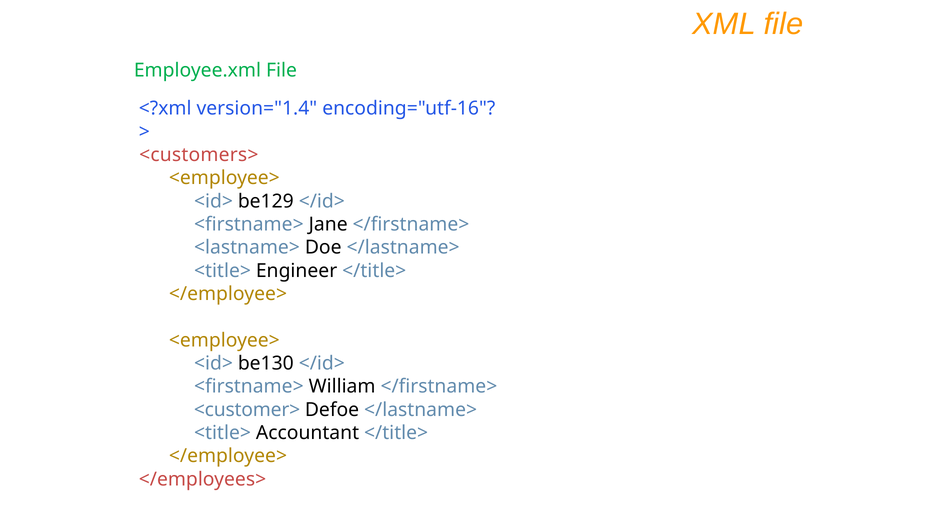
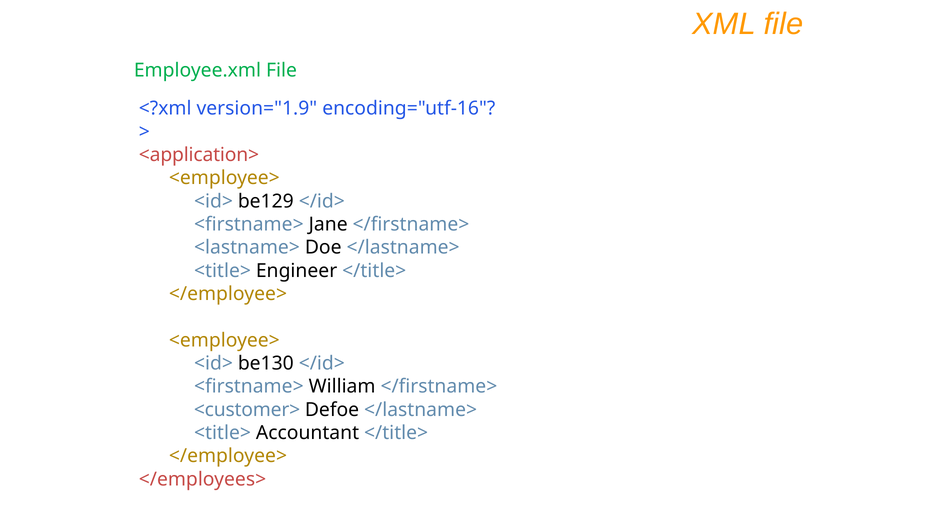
version="1.4: version="1.4 -> version="1.9
<customers>: <customers> -> <application>
